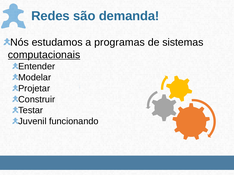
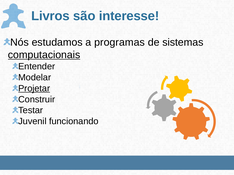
Redes: Redes -> Livros
demanda: demanda -> interesse
Projetar underline: none -> present
